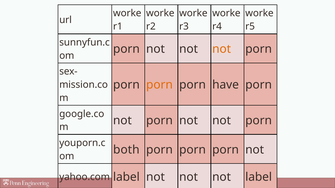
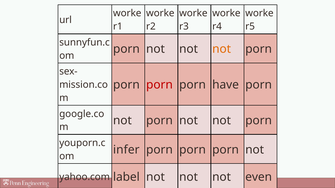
porn at (159, 85) colour: orange -> red
both: both -> infer
not label: label -> even
